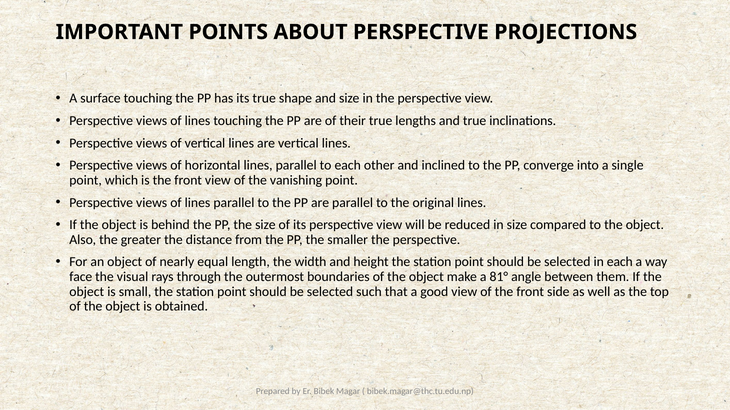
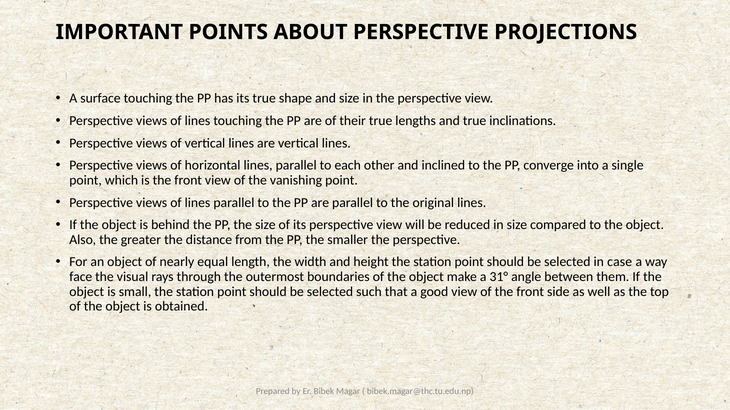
in each: each -> case
81°: 81° -> 31°
